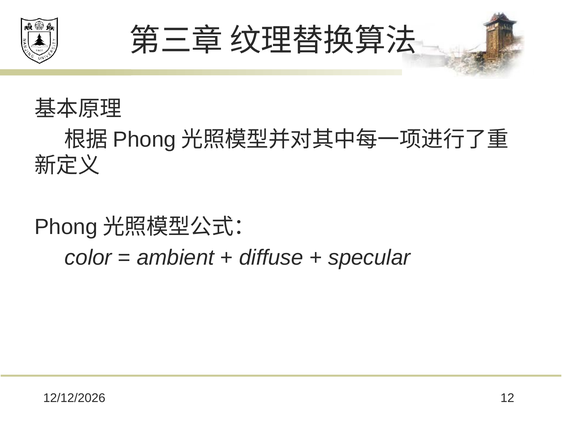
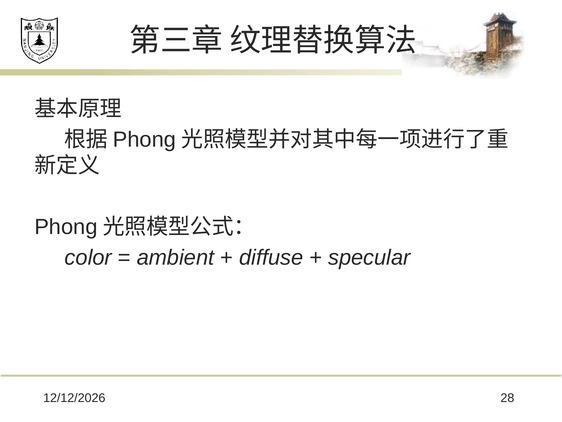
12: 12 -> 28
